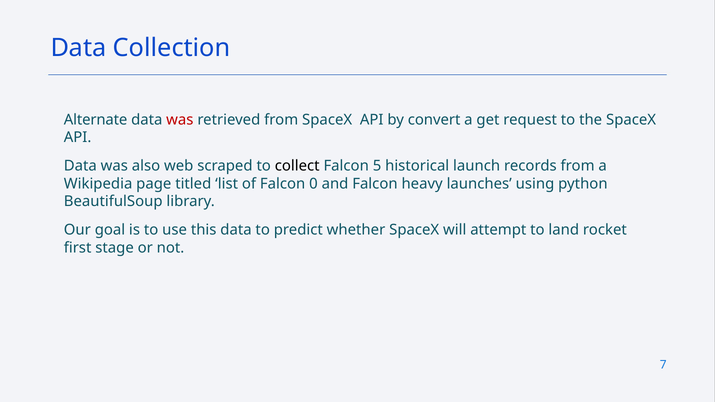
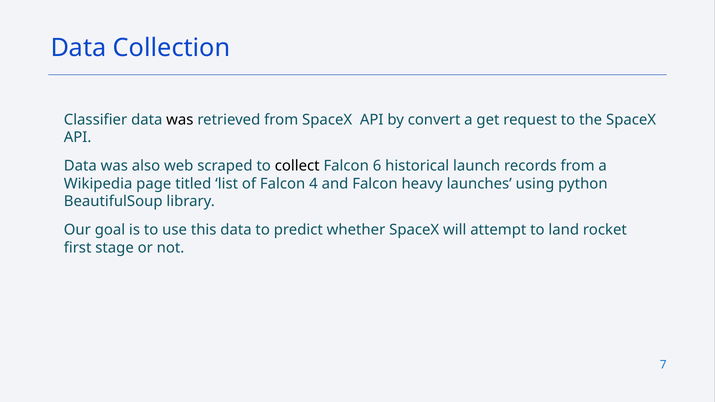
Alternate: Alternate -> Classifier
was at (180, 120) colour: red -> black
5: 5 -> 6
0: 0 -> 4
